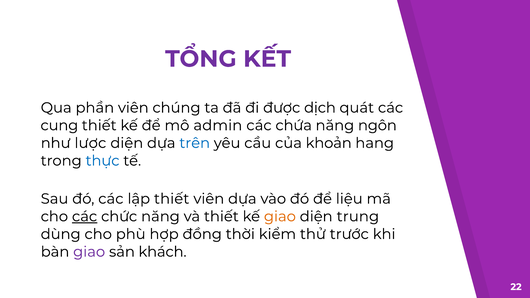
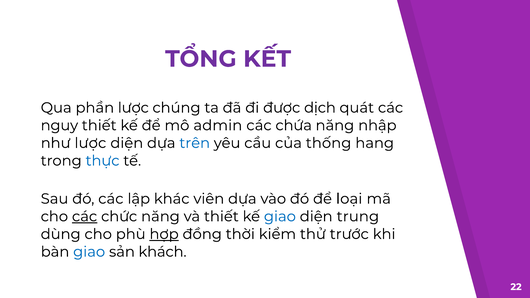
phần viên: viên -> lược
cung: cung -> nguy
ngôn: ngôn -> nhập
khoản: khoản -> thống
lập thiết: thiết -> khác
liệu: liệu -> loại
giao at (280, 217) colour: orange -> blue
hợp underline: none -> present
giao at (89, 252) colour: purple -> blue
